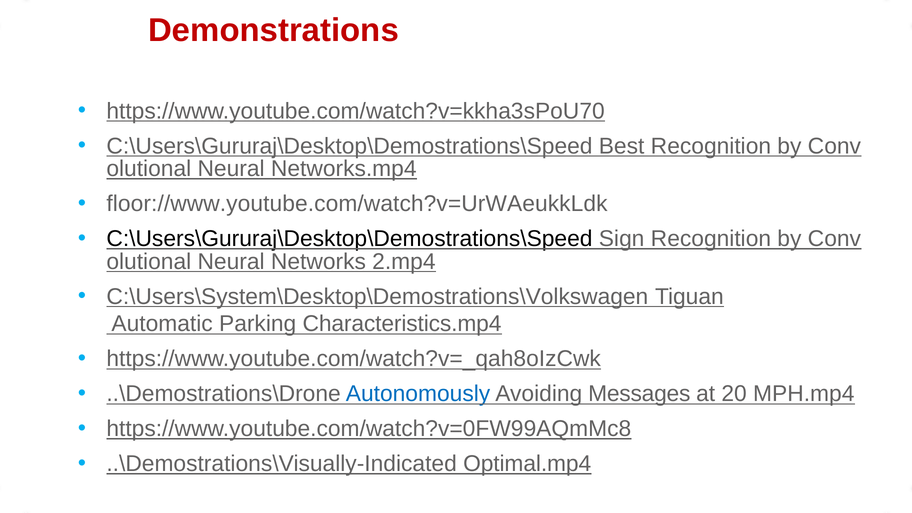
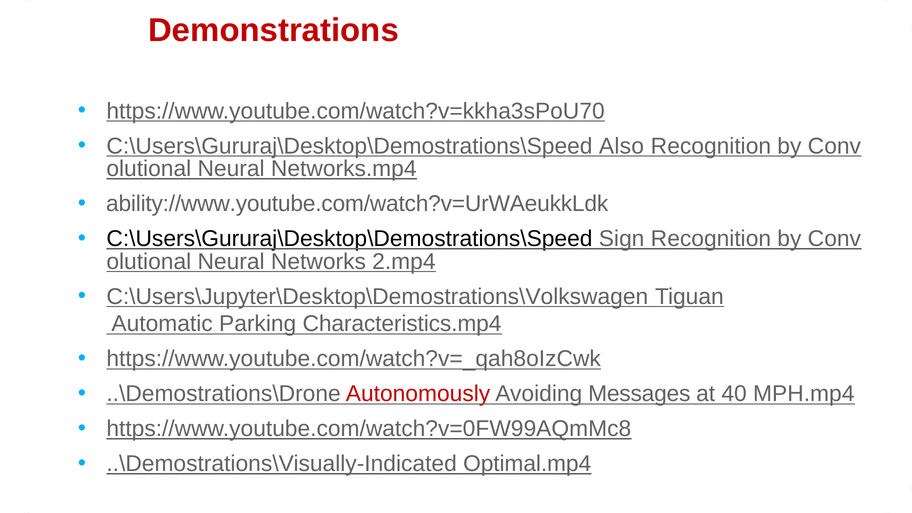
Best: Best -> Also
floor://www.youtube.com/watch?v=UrWAeukkLdk: floor://www.youtube.com/watch?v=UrWAeukkLdk -> ability://www.youtube.com/watch?v=UrWAeukkLdk
C:\Users\System\Desktop\Demostrations\Volkswagen: C:\Users\System\Desktop\Demostrations\Volkswagen -> C:\Users\Jupyter\Desktop\Demostrations\Volkswagen
Autonomously colour: blue -> red
20: 20 -> 40
